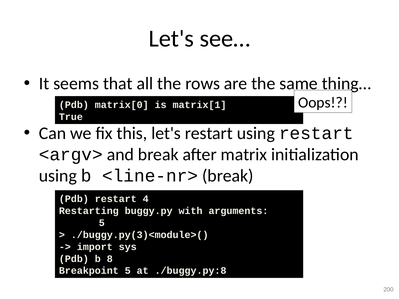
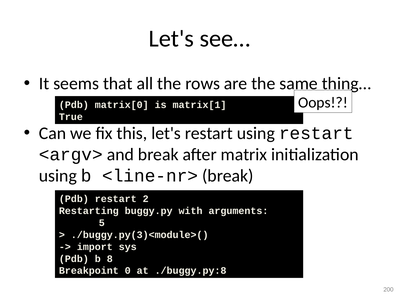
4: 4 -> 2
Breakpoint 5: 5 -> 0
